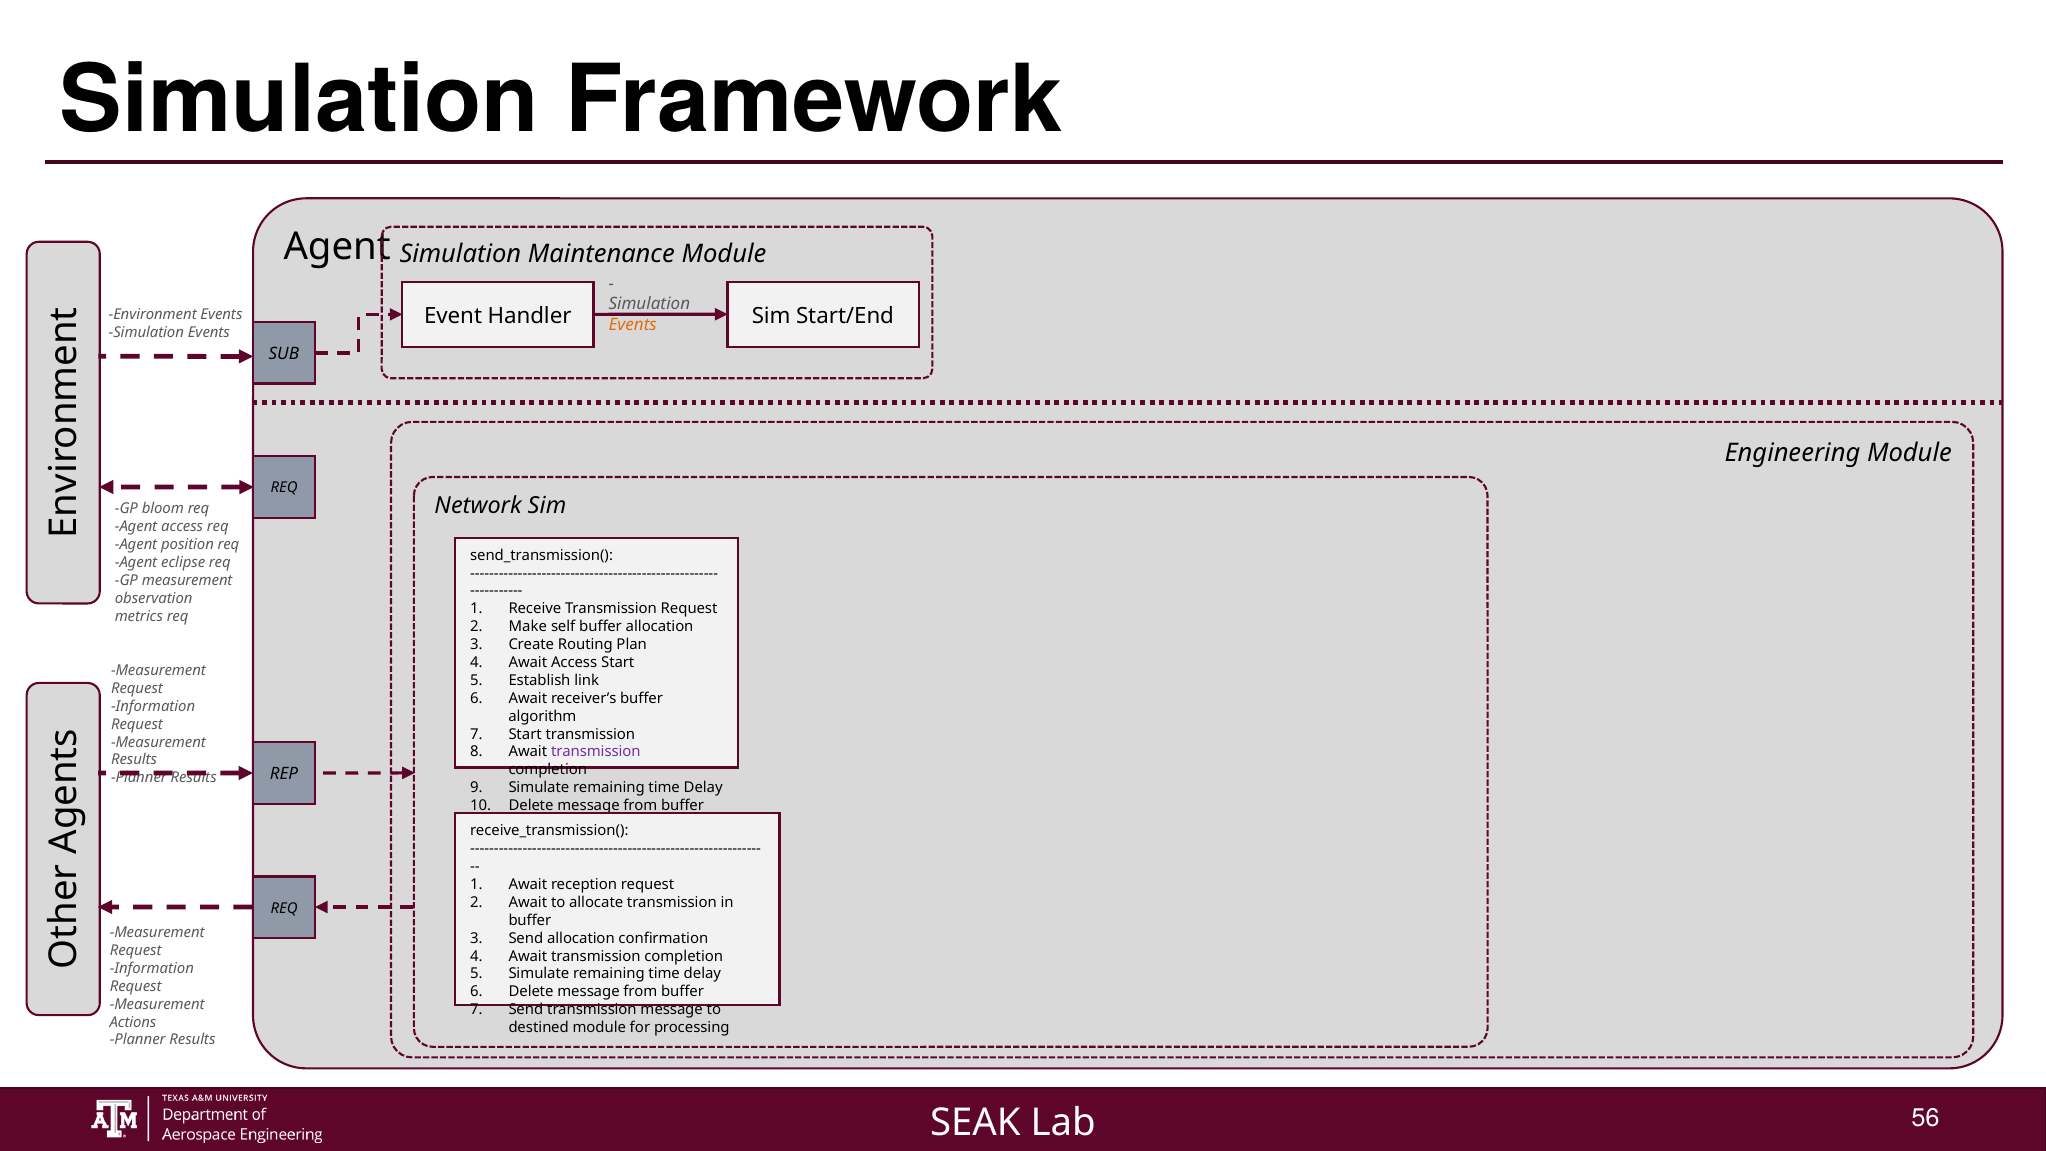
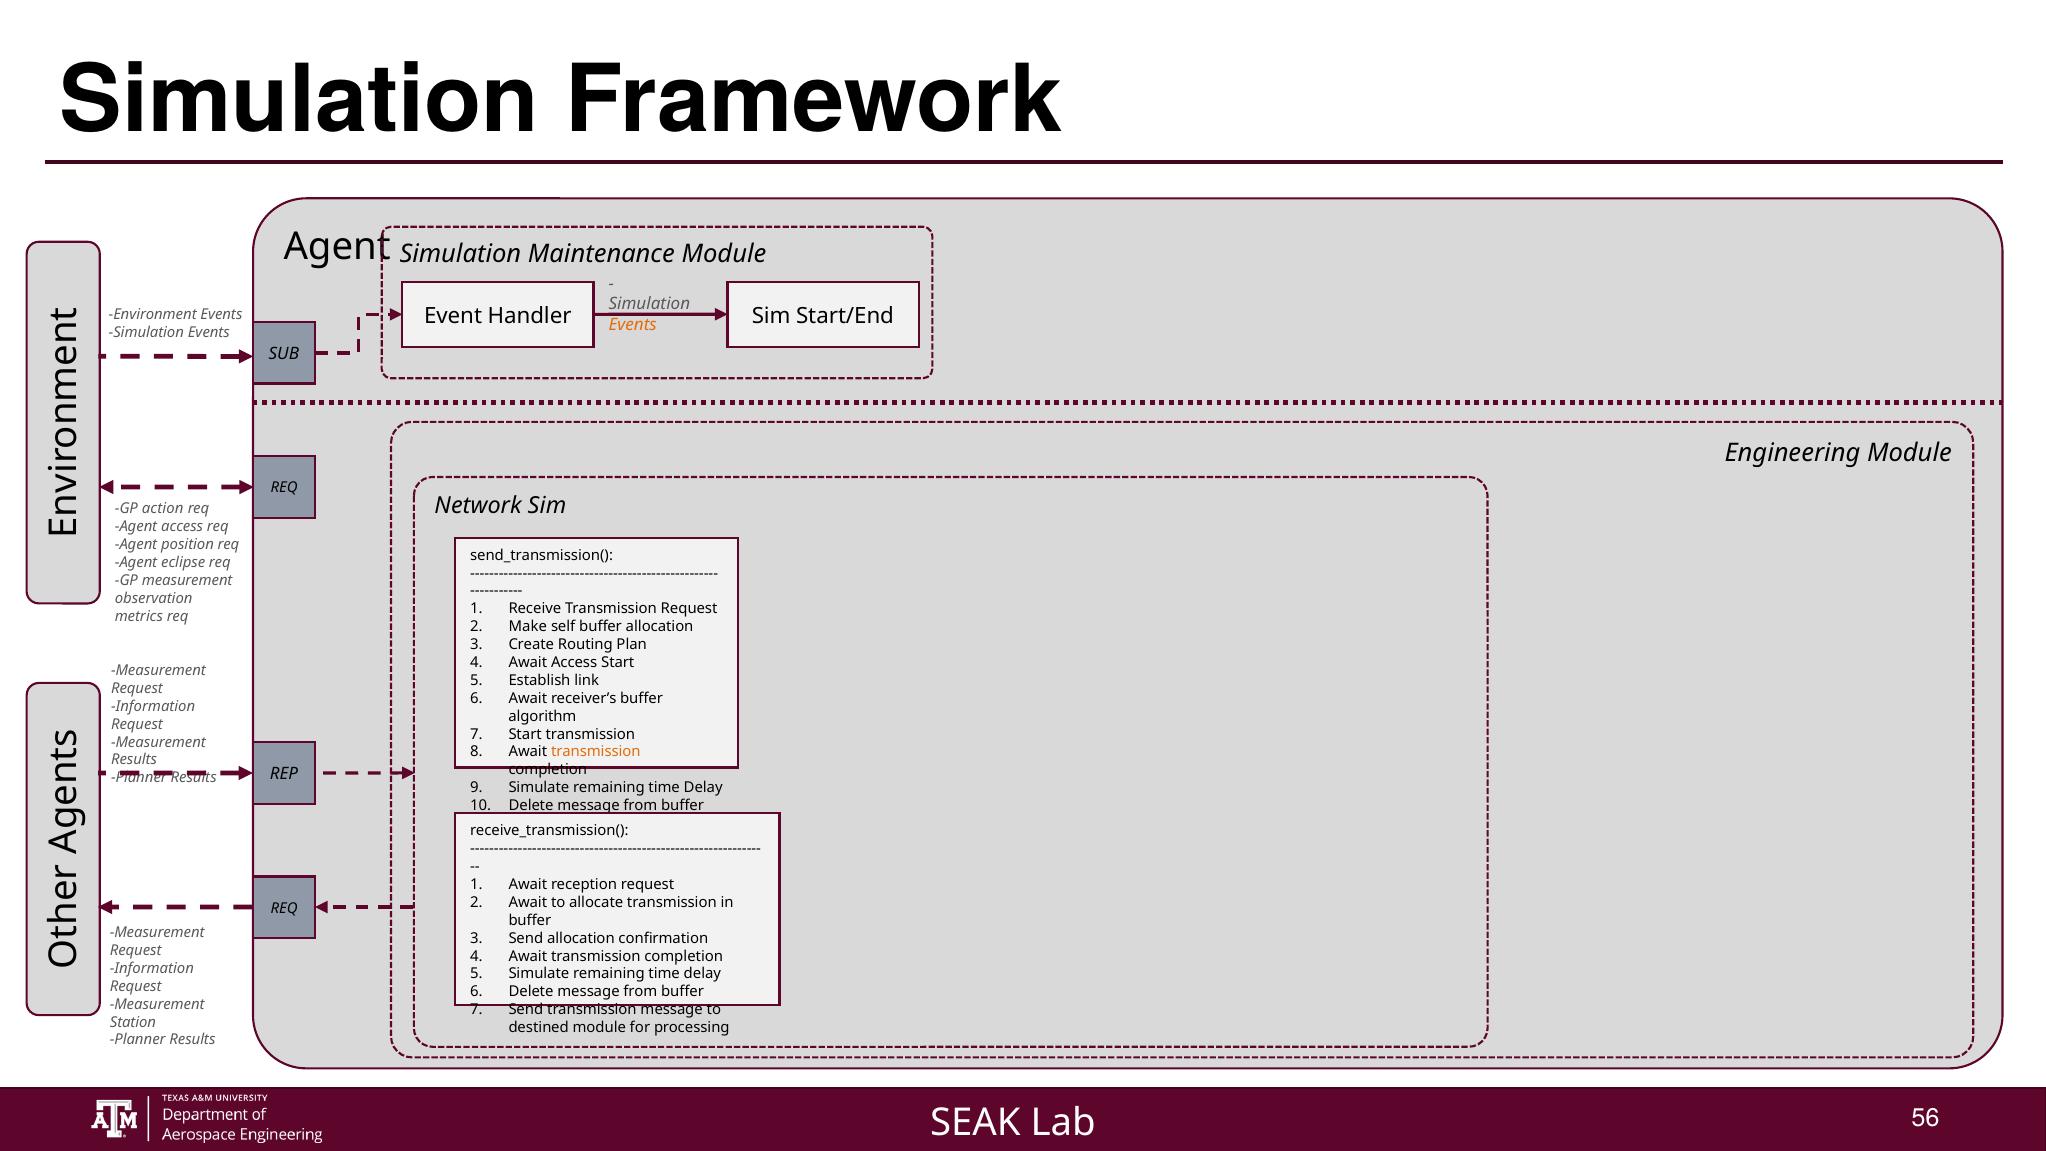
bloom: bloom -> action
transmission at (596, 752) colour: purple -> orange
Actions: Actions -> Station
